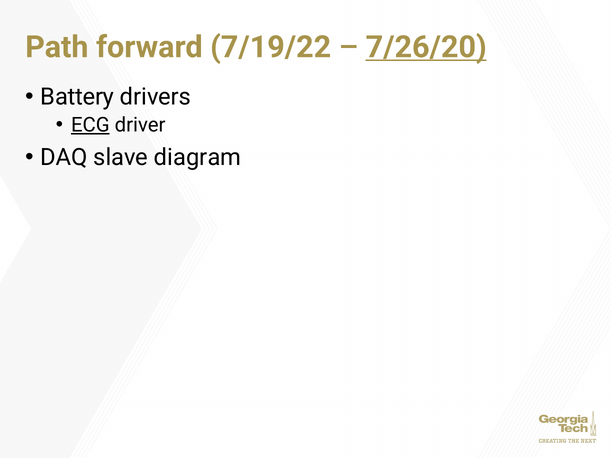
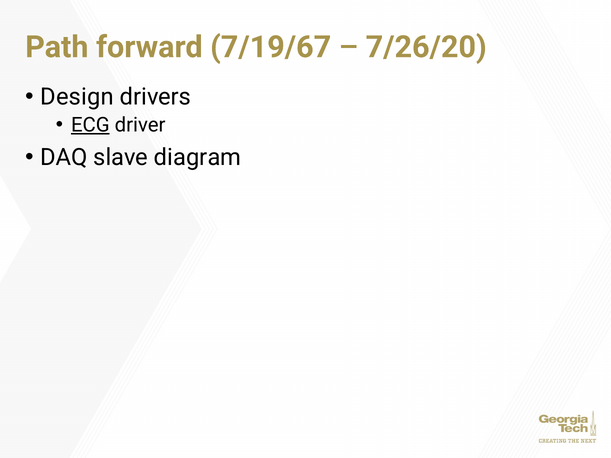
7/19/22: 7/19/22 -> 7/19/67
7/26/20 underline: present -> none
Battery: Battery -> Design
